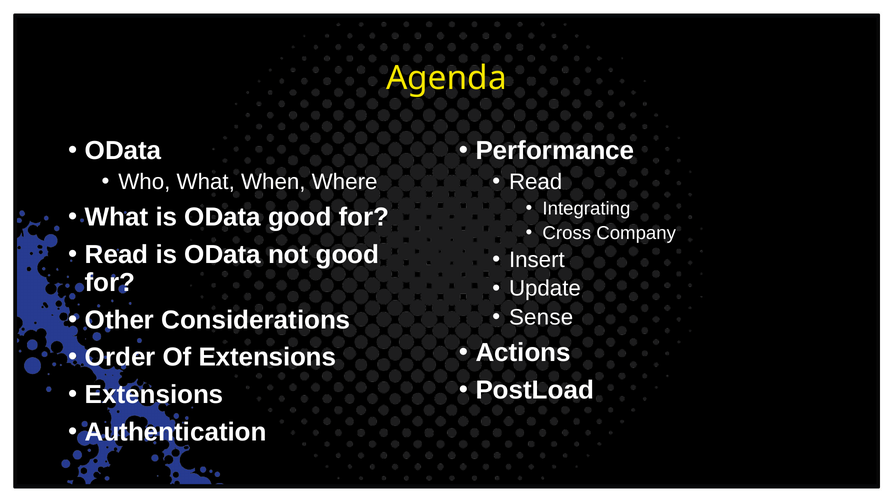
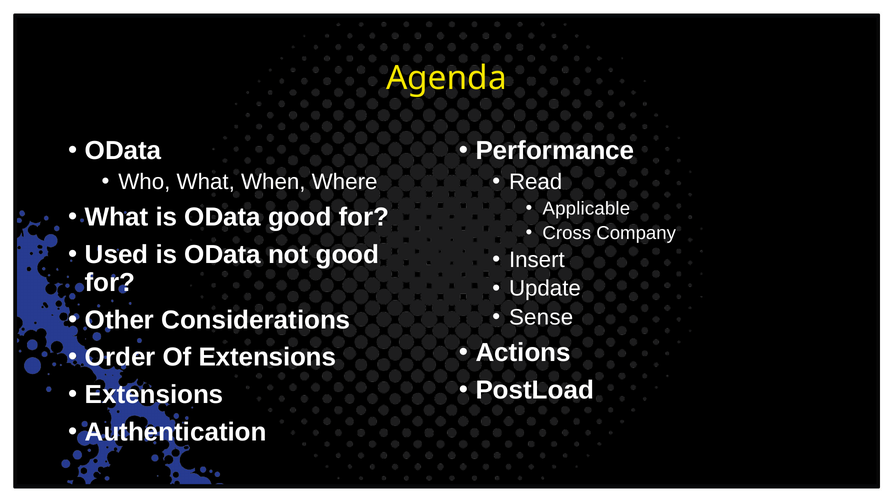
Integrating: Integrating -> Applicable
Read at (117, 255): Read -> Used
